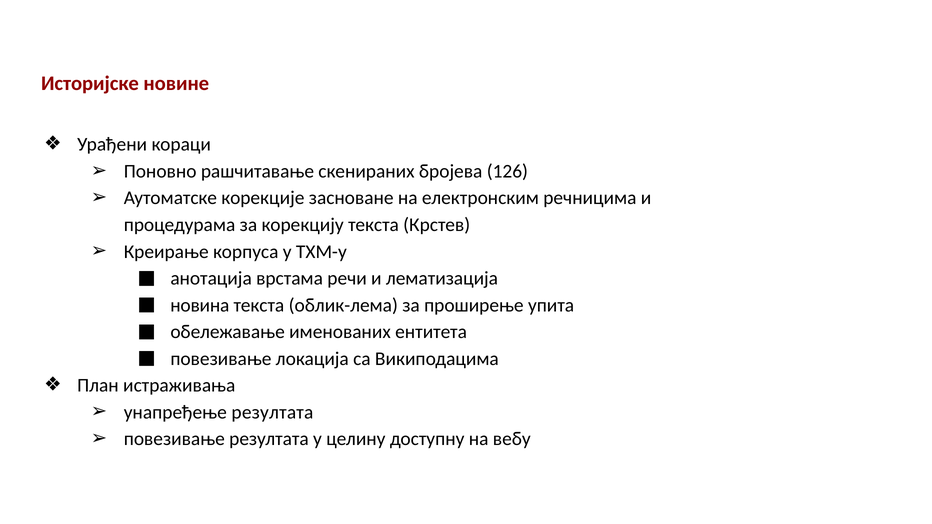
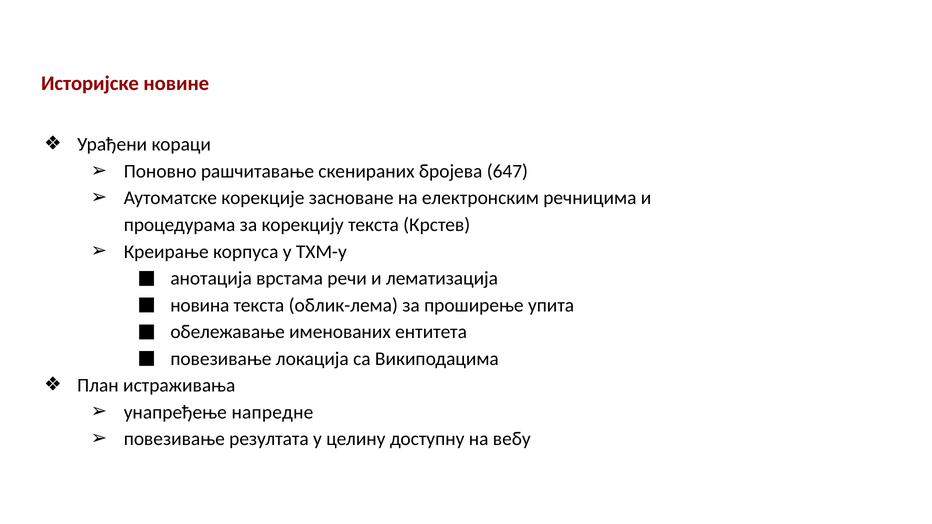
126: 126 -> 647
унапређење резултата: резултата -> напредне
